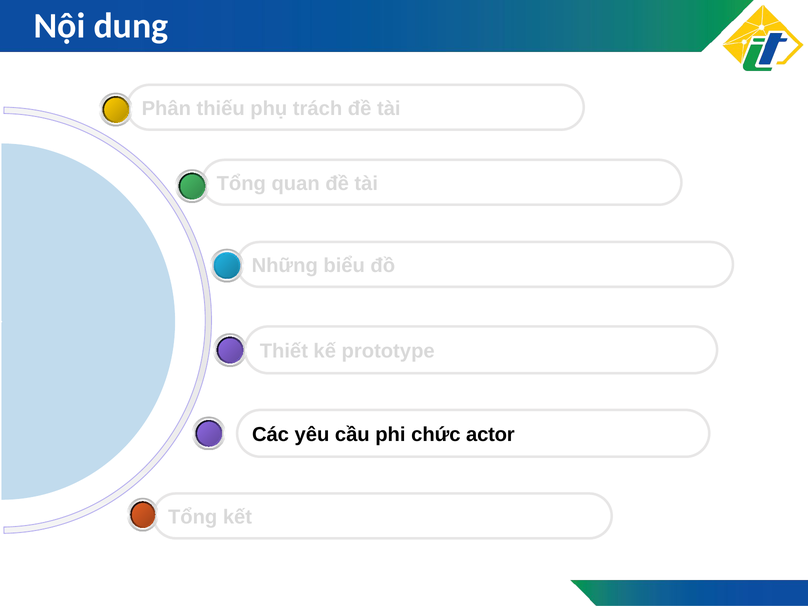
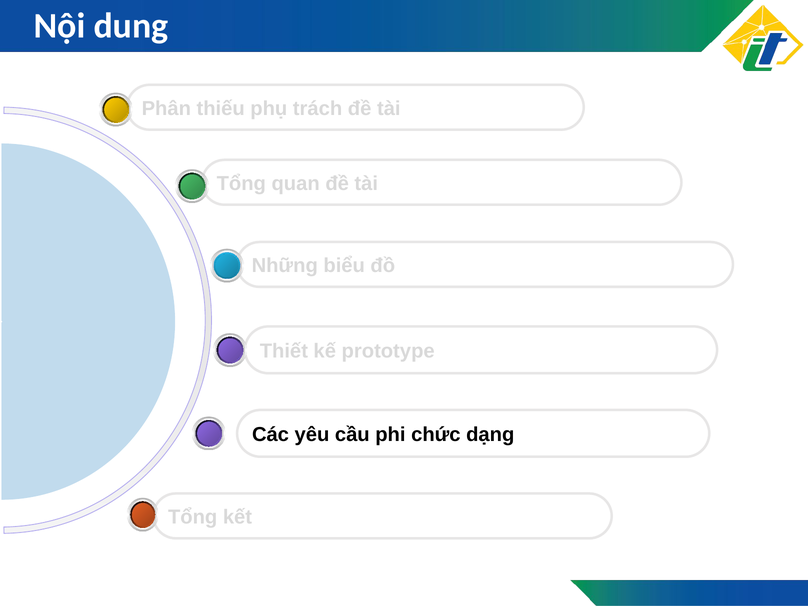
actor: actor -> dạng
